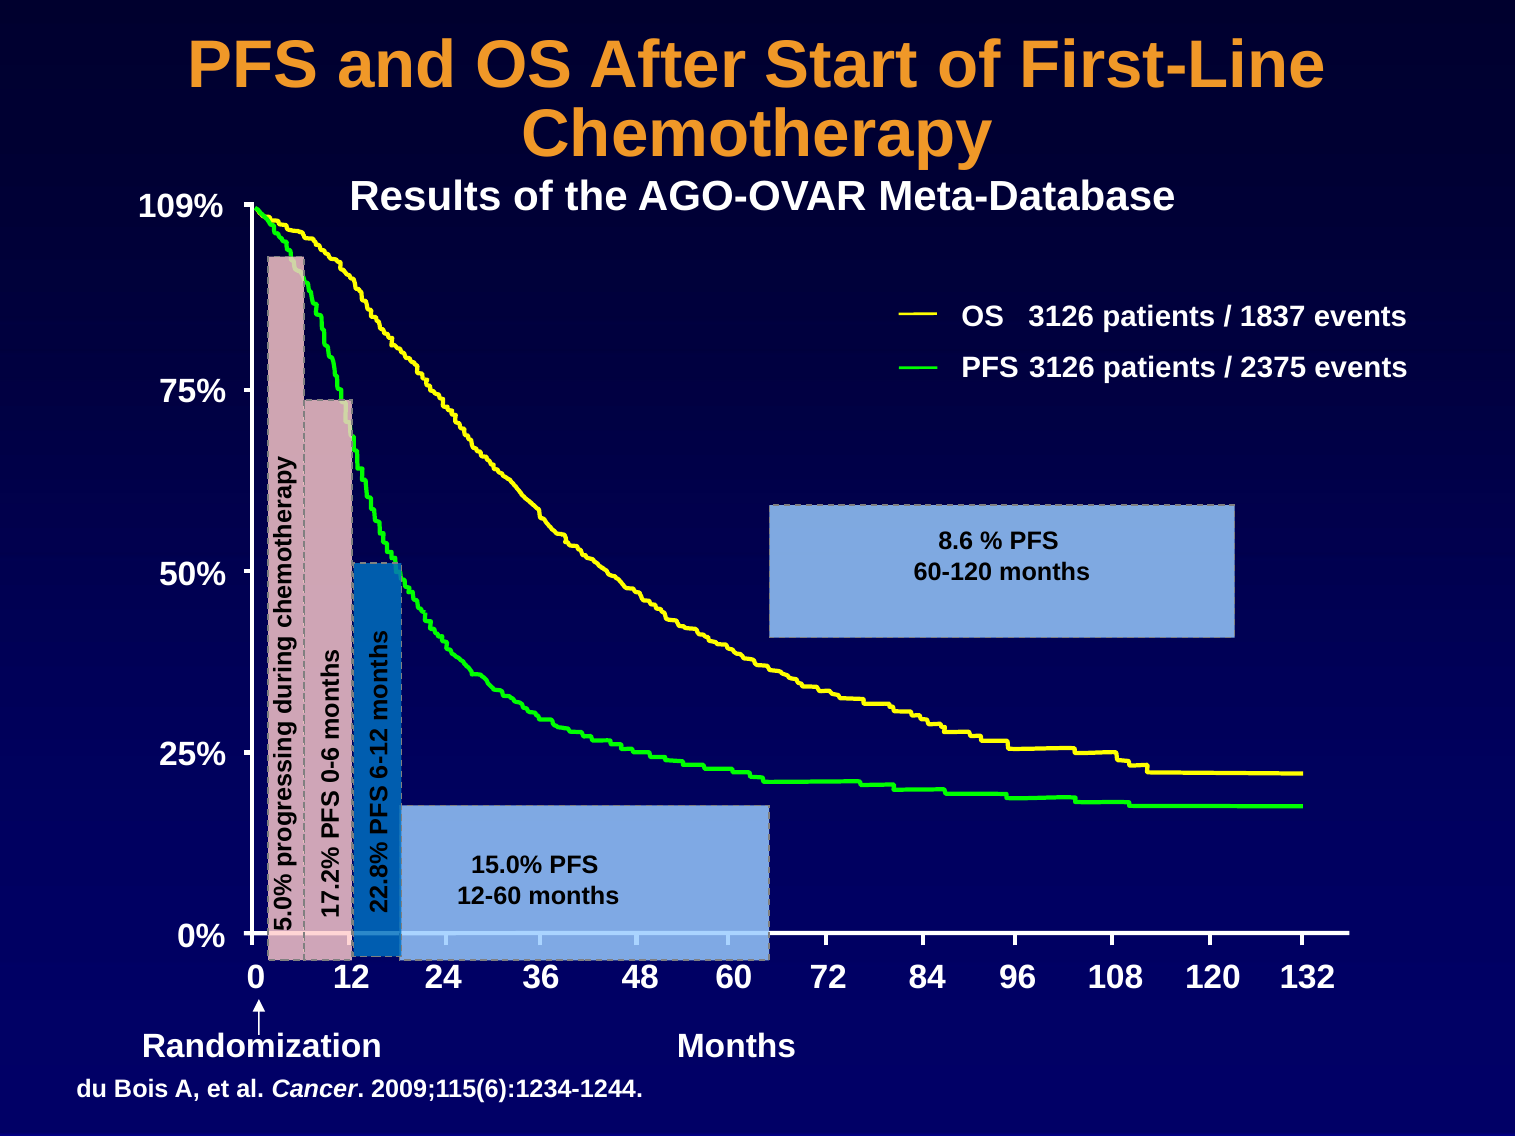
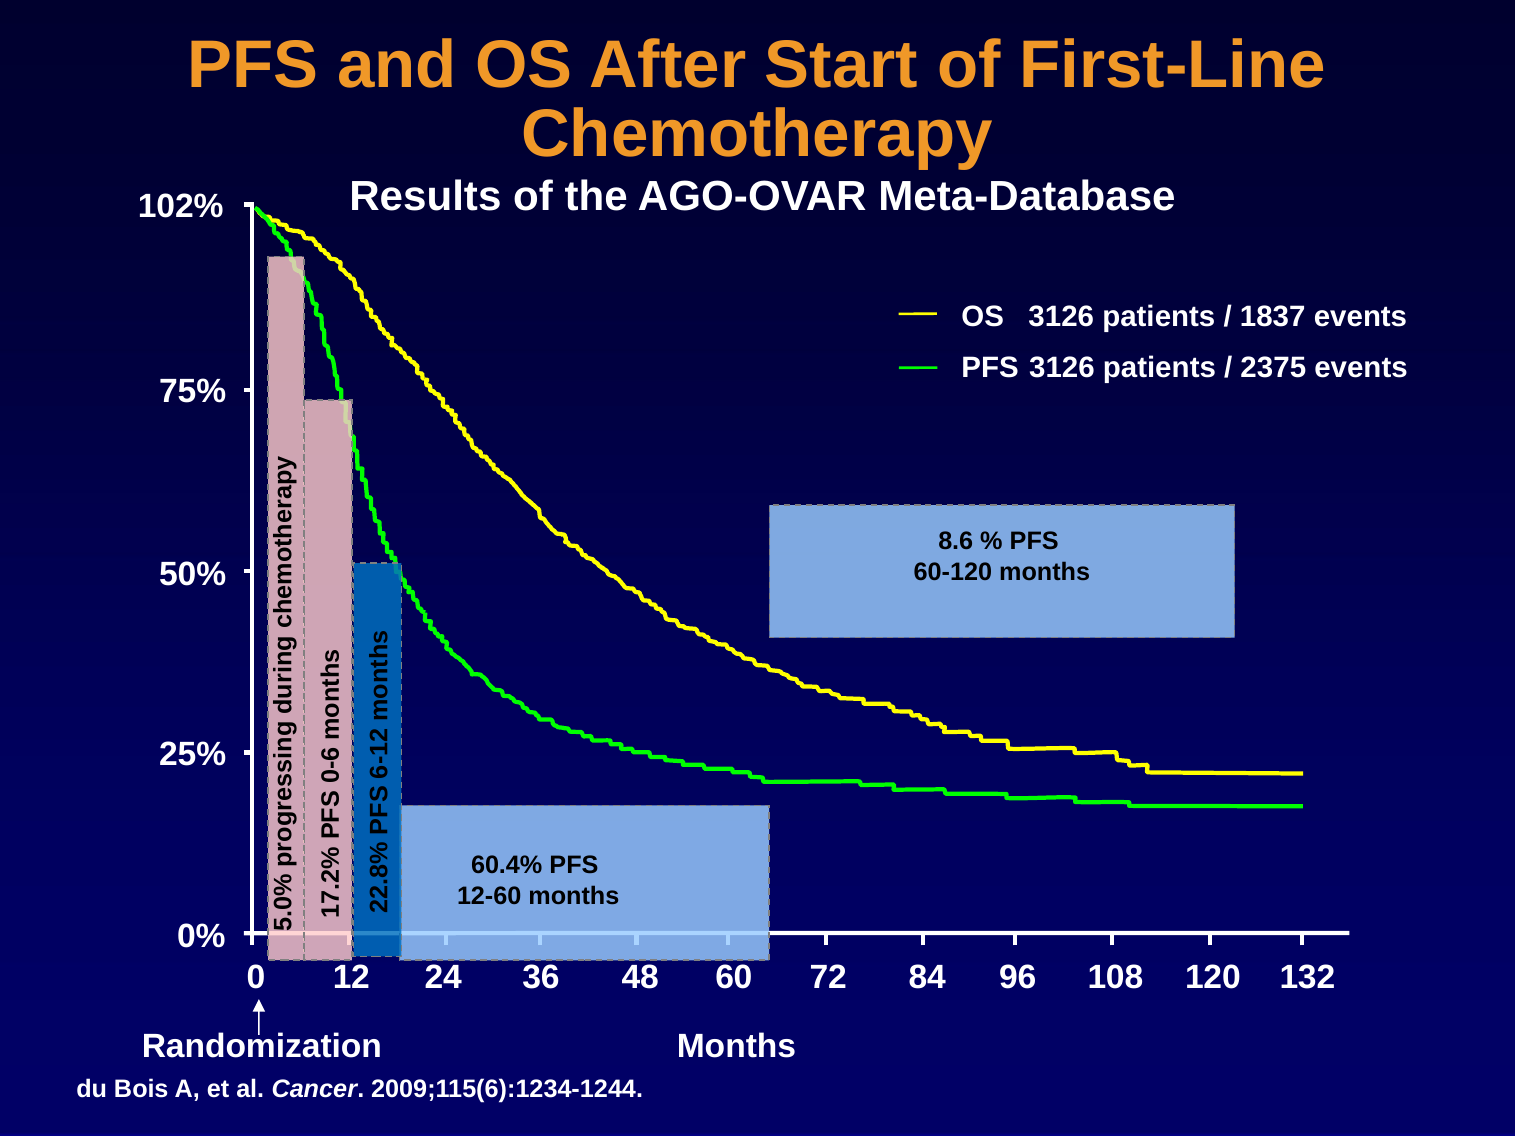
109%: 109% -> 102%
15.0%: 15.0% -> 60.4%
